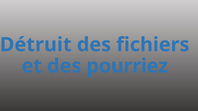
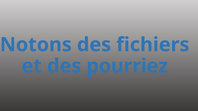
Détruit: Détruit -> Notons
